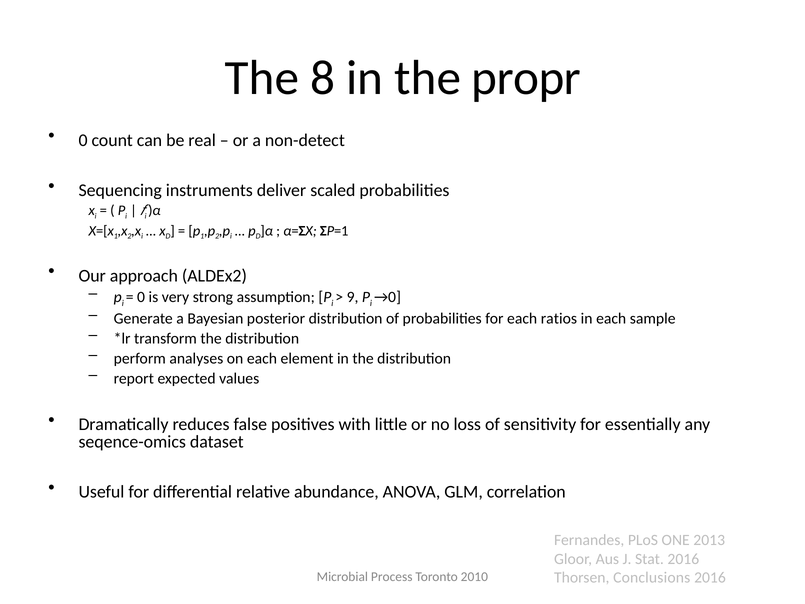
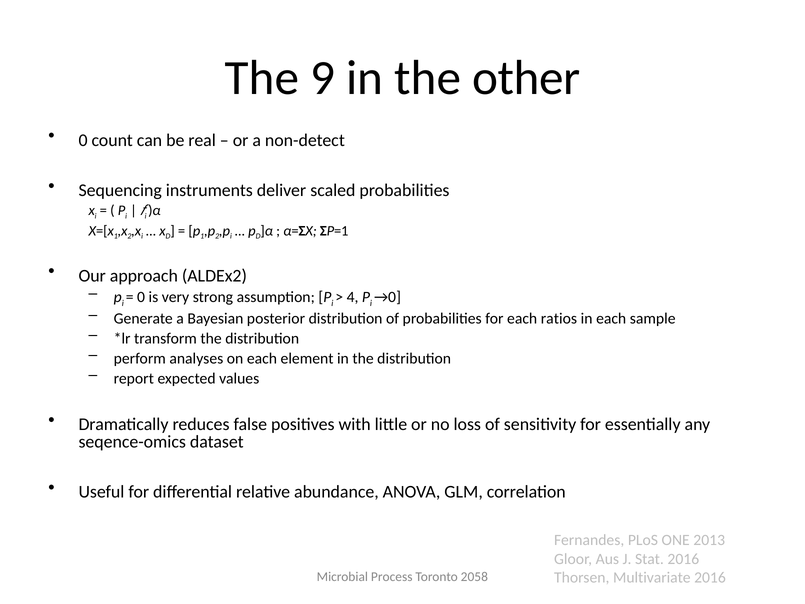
8: 8 -> 9
propr: propr -> other
9: 9 -> 4
2010: 2010 -> 2058
Conclusions: Conclusions -> Multivariate
